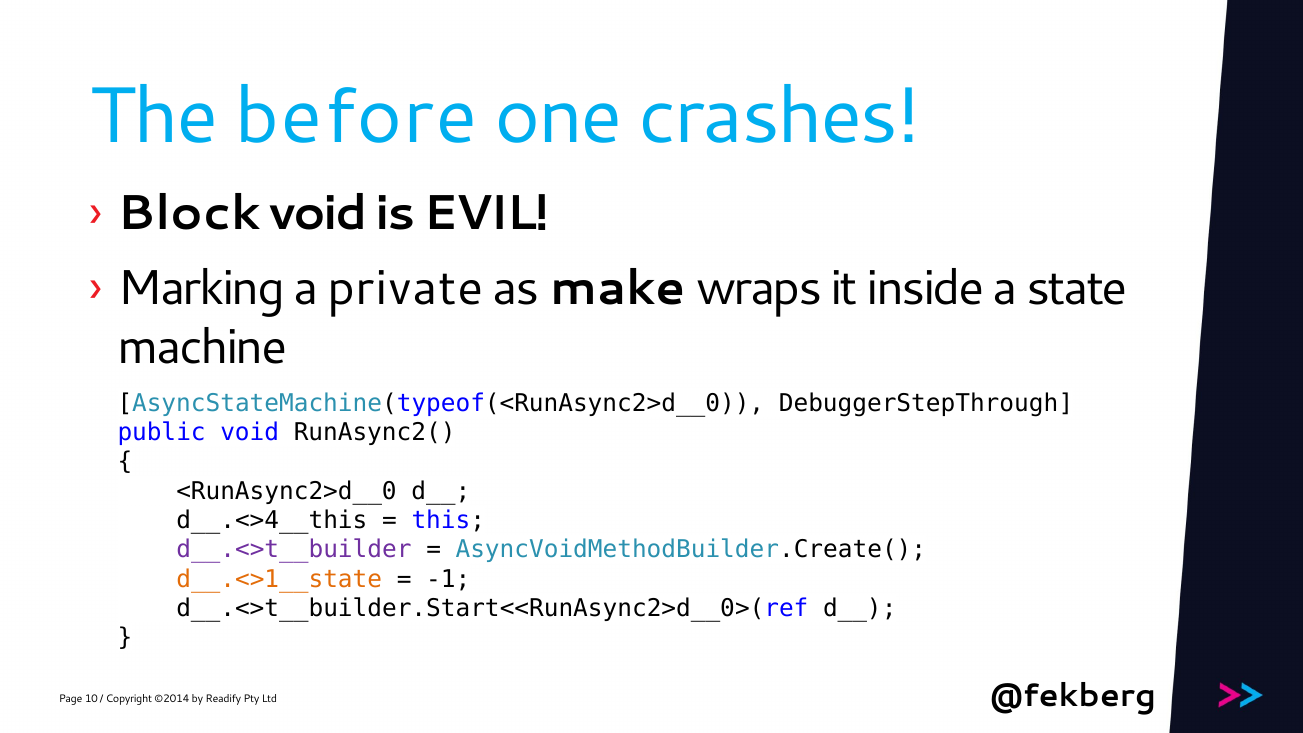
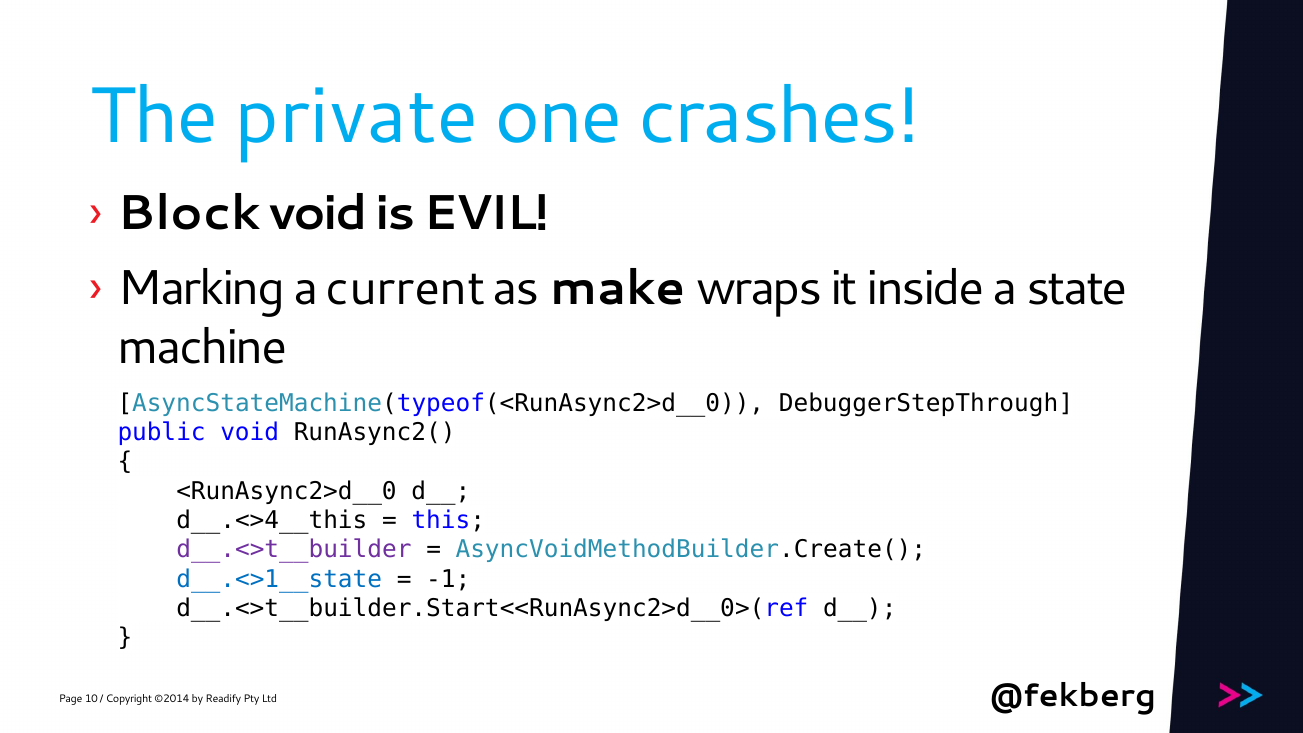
before: before -> private
private: private -> current
d__.<>1__state colour: orange -> blue
